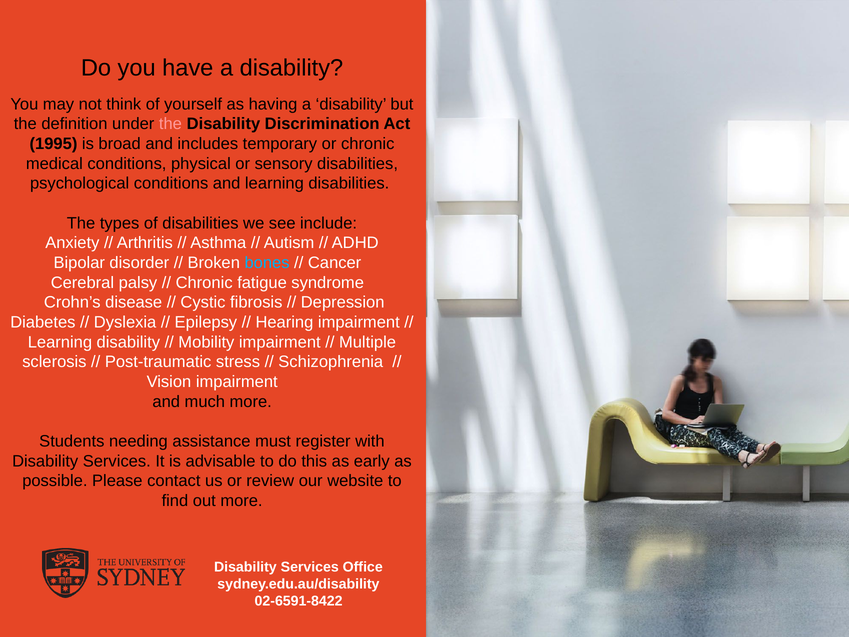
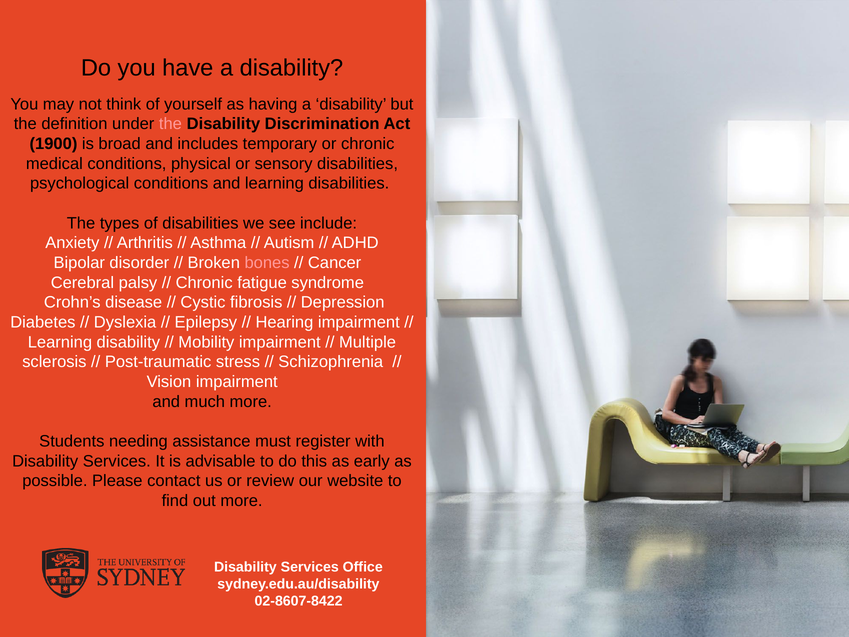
1995: 1995 -> 1900
bones colour: light blue -> pink
02-6591-8422: 02-6591-8422 -> 02-8607-8422
